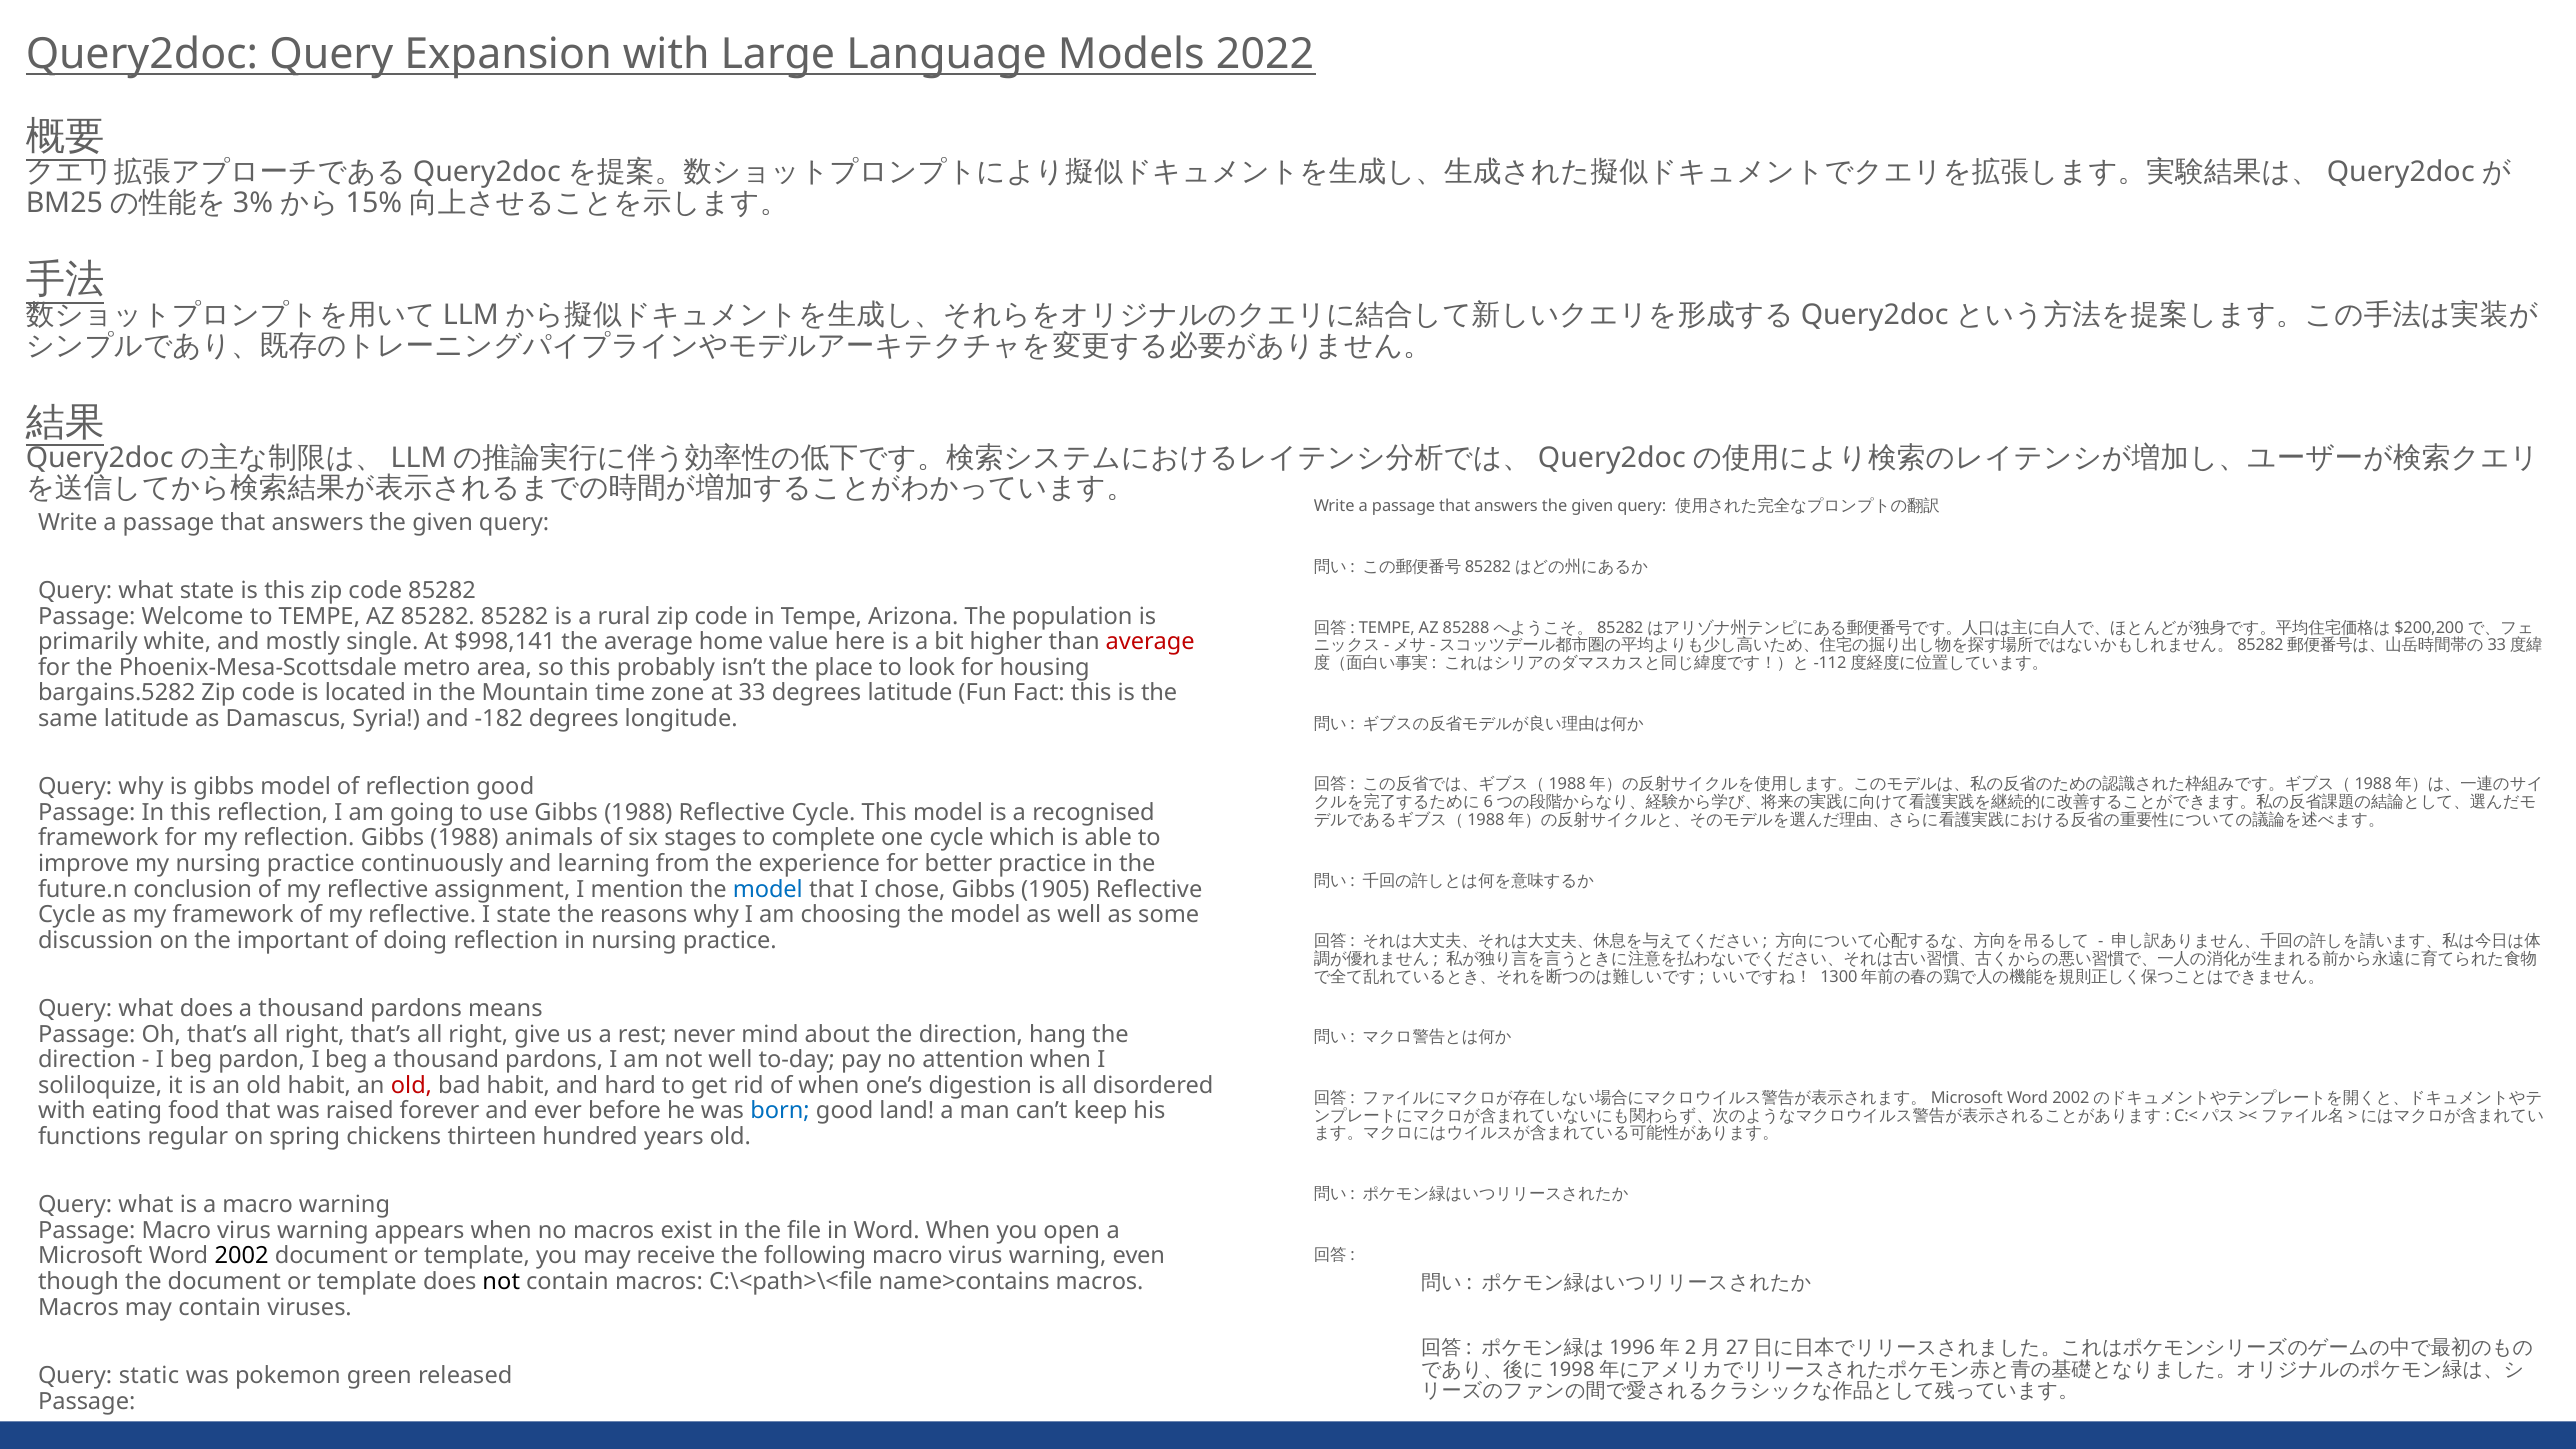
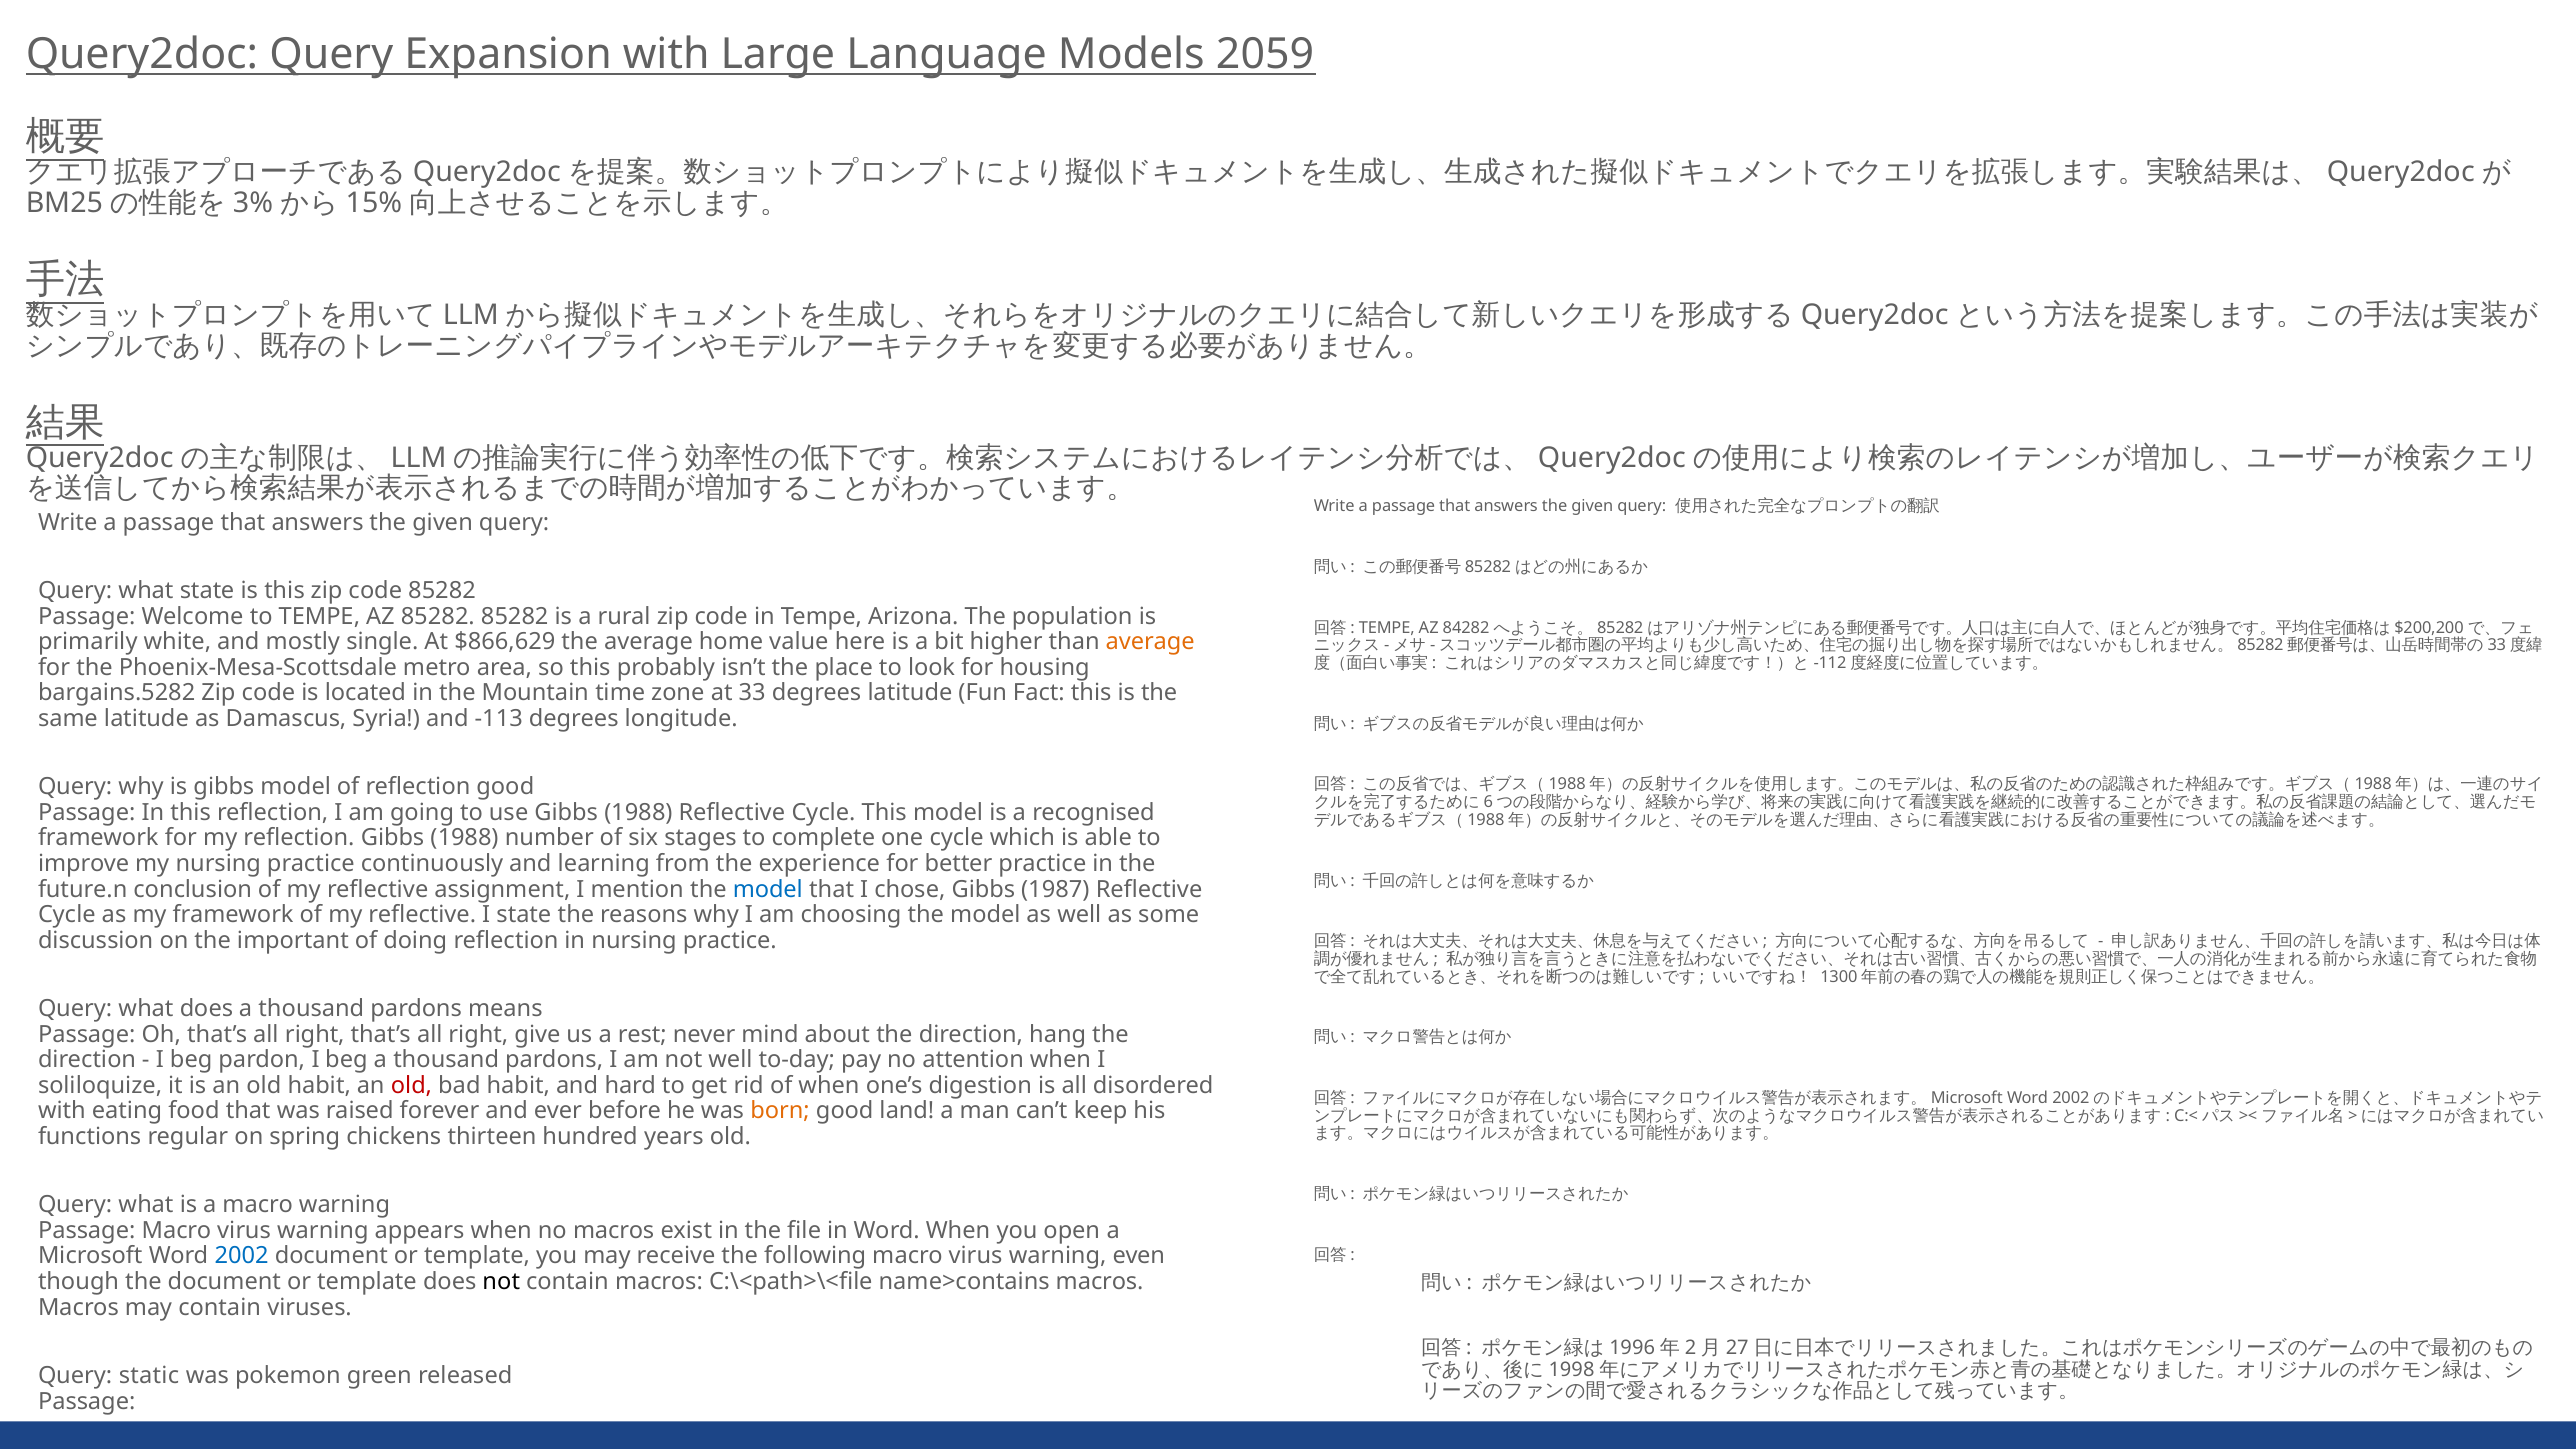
2022: 2022 -> 2059
85288: 85288 -> 84282
$998,141: $998,141 -> $866,629
average at (1150, 642) colour: red -> orange
-182: -182 -> -113
animals: animals -> number
1905: 1905 -> 1987
born colour: blue -> orange
2002 colour: black -> blue
